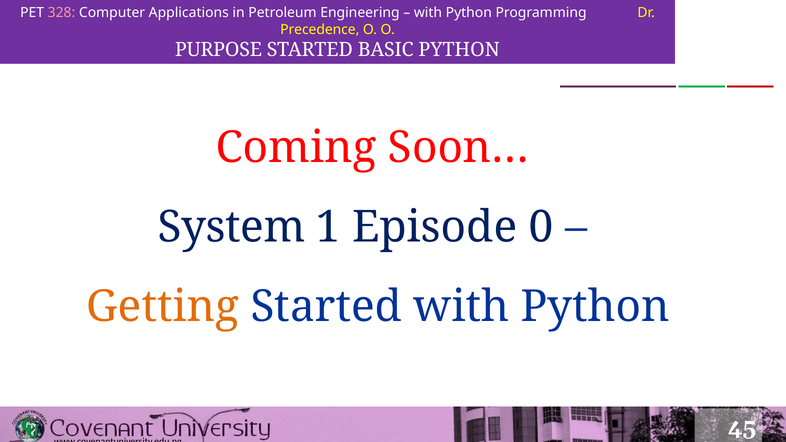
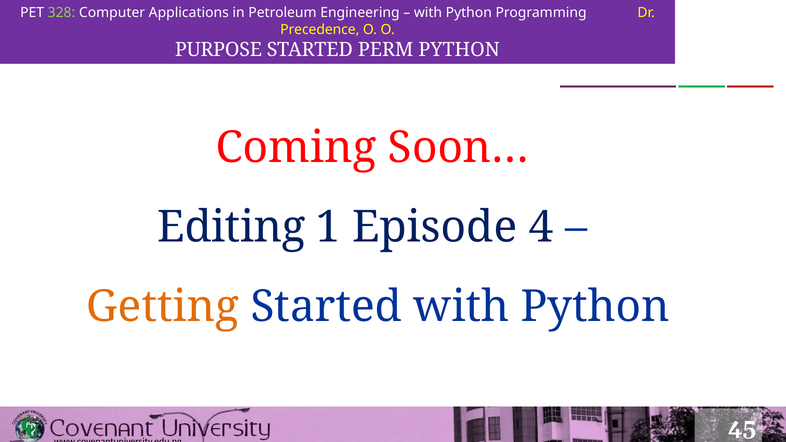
328 colour: pink -> light green
BASIC: BASIC -> PERM
System: System -> Editing
0: 0 -> 4
